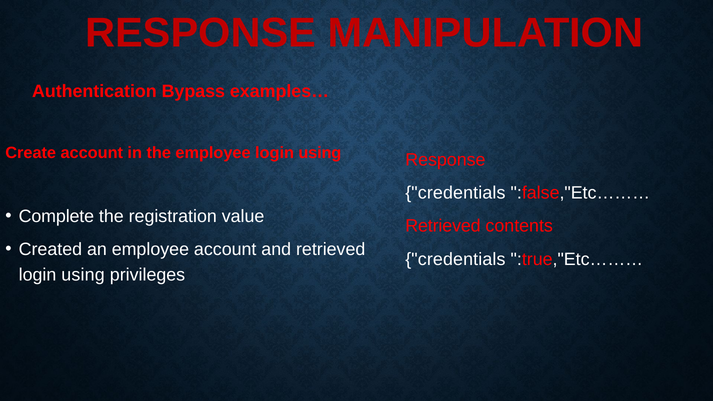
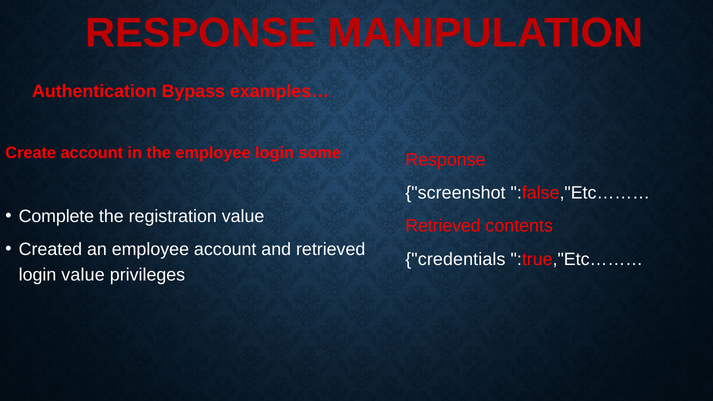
employee login using: using -> some
credentials at (455, 193): credentials -> screenshot
using at (83, 275): using -> value
